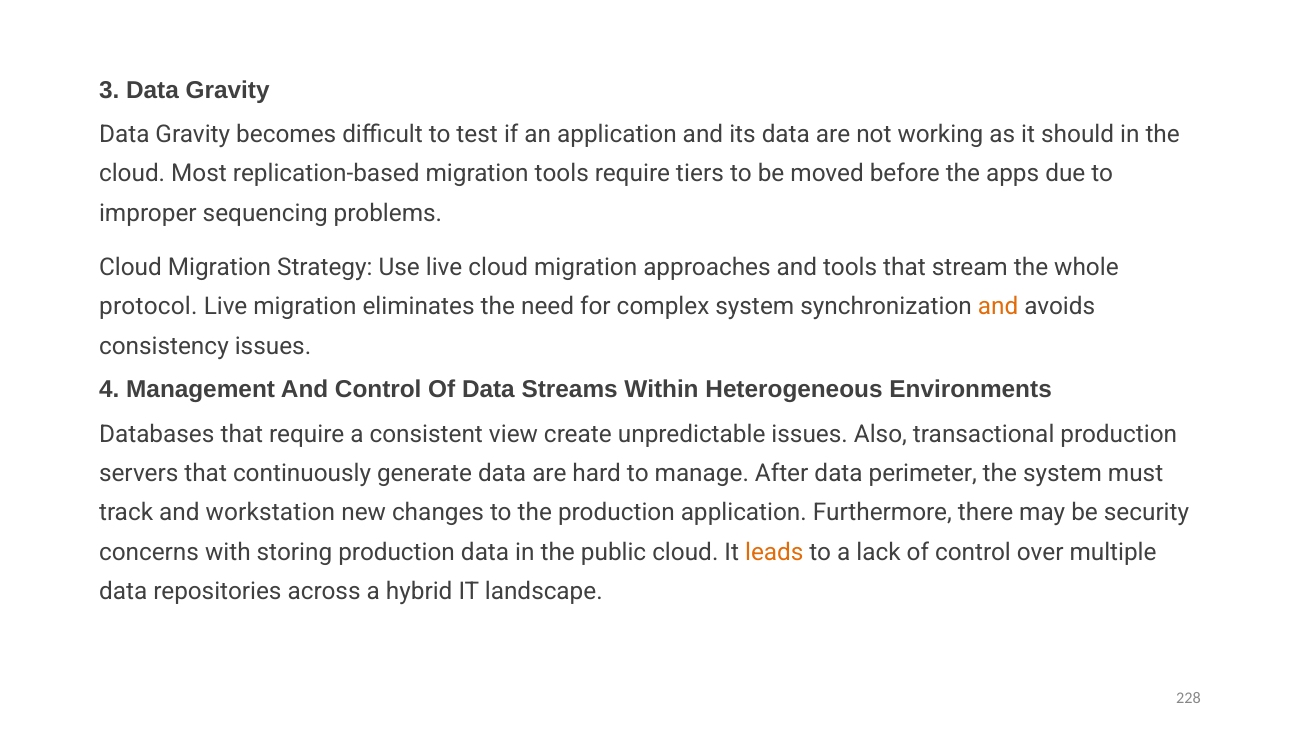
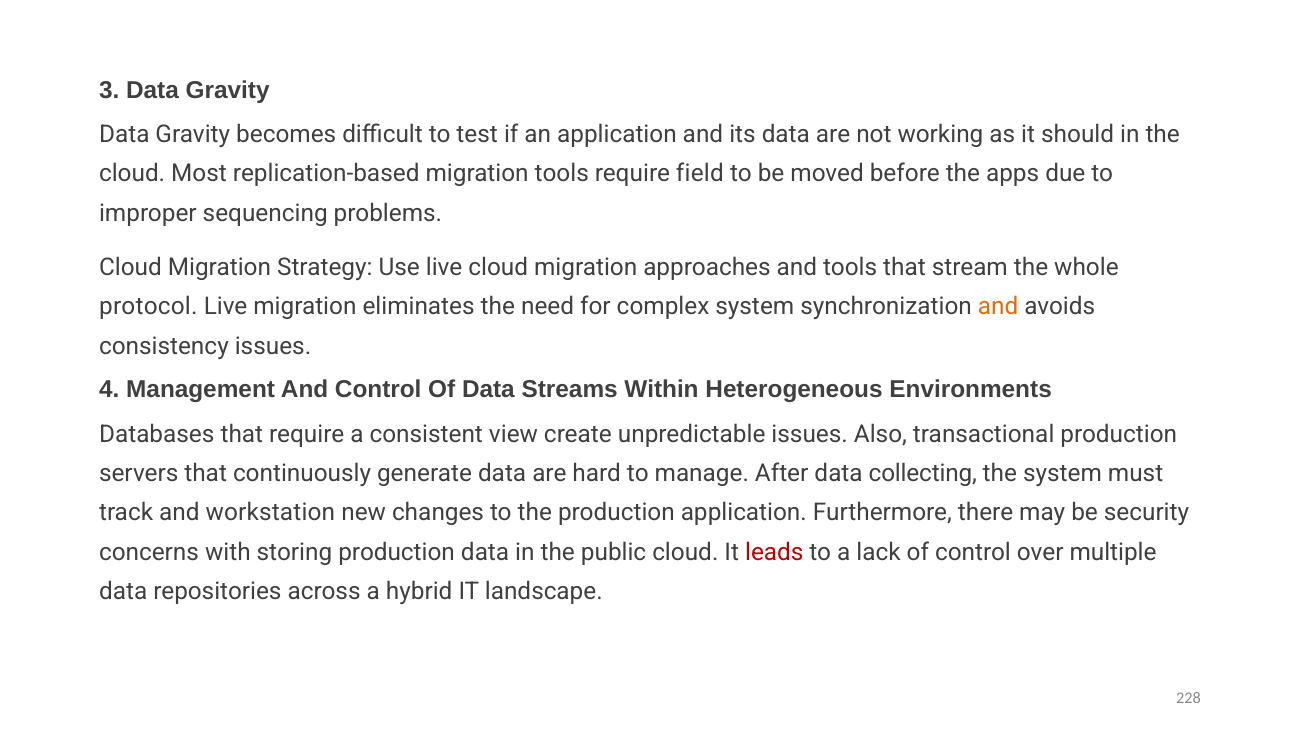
tiers: tiers -> field
perimeter: perimeter -> collecting
leads colour: orange -> red
